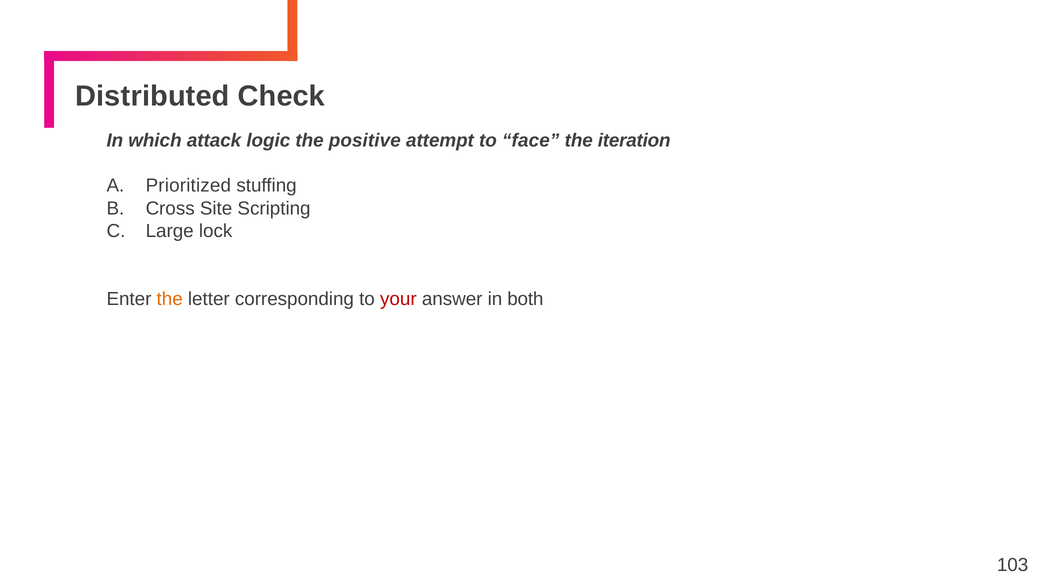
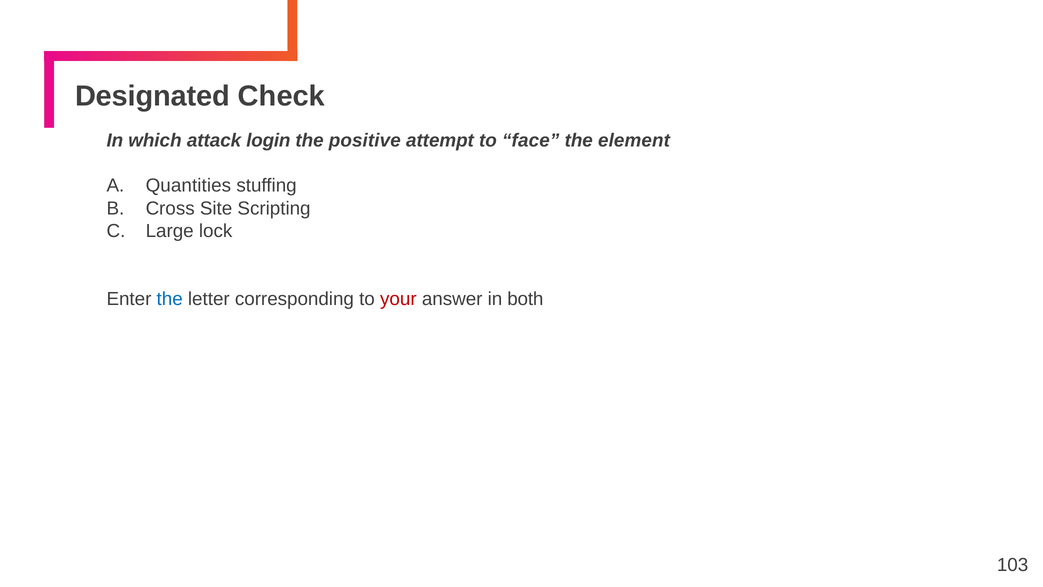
Distributed: Distributed -> Designated
logic: logic -> login
iteration: iteration -> element
Prioritized: Prioritized -> Quantities
the at (170, 299) colour: orange -> blue
